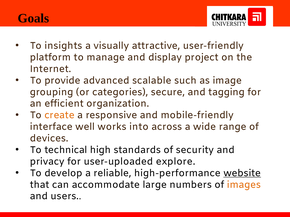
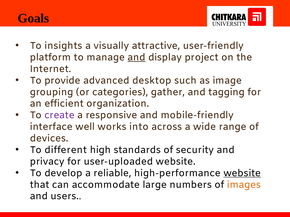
and at (137, 57) underline: none -> present
scalable: scalable -> desktop
secure: secure -> gather
create colour: orange -> purple
technical: technical -> different
user-uploaded explore: explore -> website
